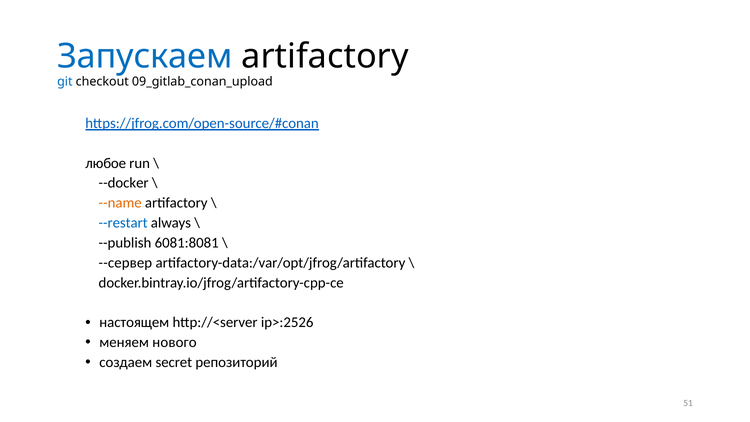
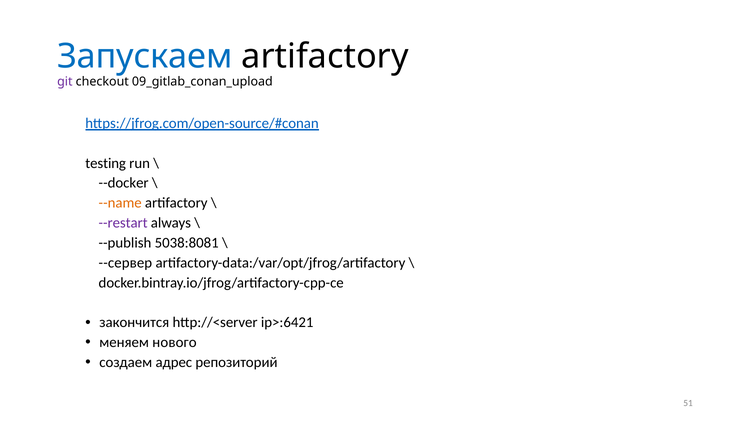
git colour: blue -> purple
любое: любое -> testing
--restart colour: blue -> purple
6081:8081: 6081:8081 -> 5038:8081
настоящем: настоящем -> закончится
ip>:2526: ip>:2526 -> ip>:6421
secret: secret -> адрес
